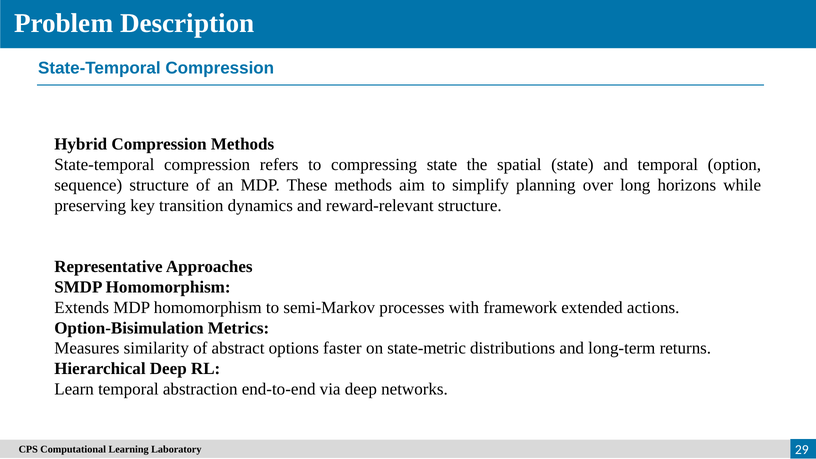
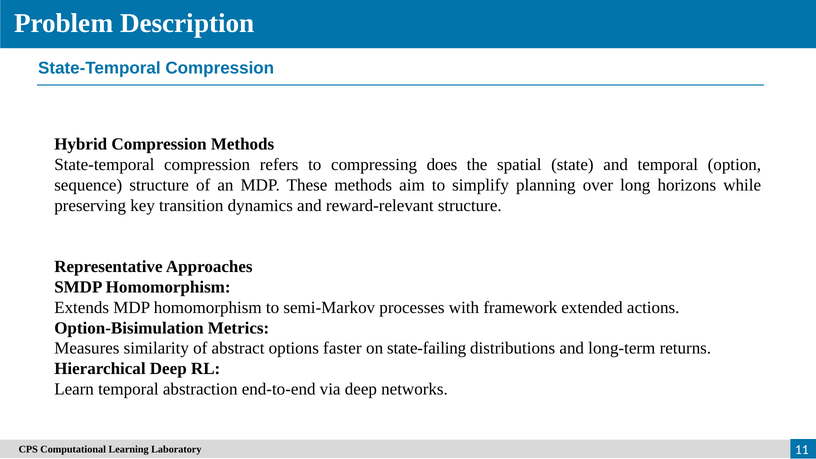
compressing state: state -> does
state-metric: state-metric -> state-failing
29: 29 -> 11
